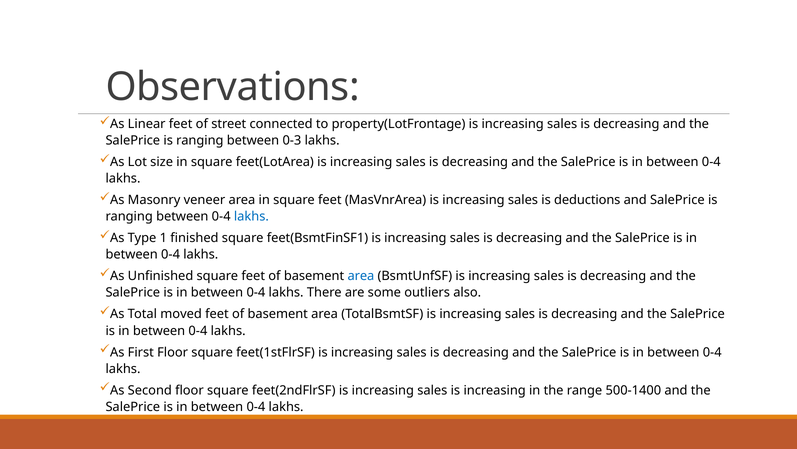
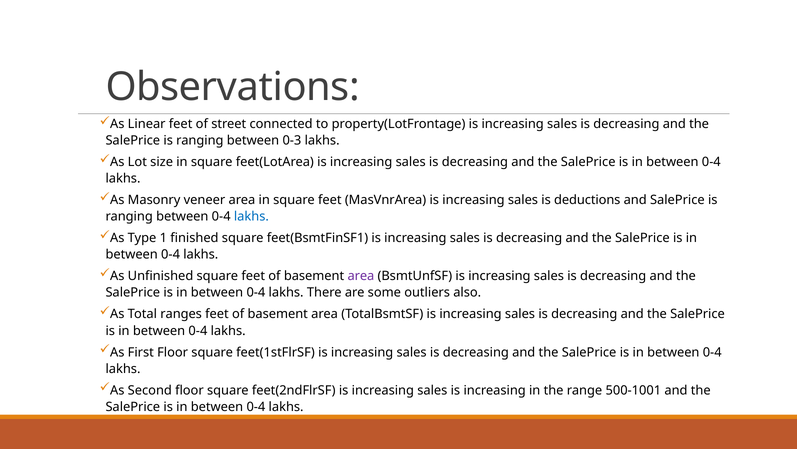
area at (361, 276) colour: blue -> purple
moved: moved -> ranges
500-1400: 500-1400 -> 500-1001
